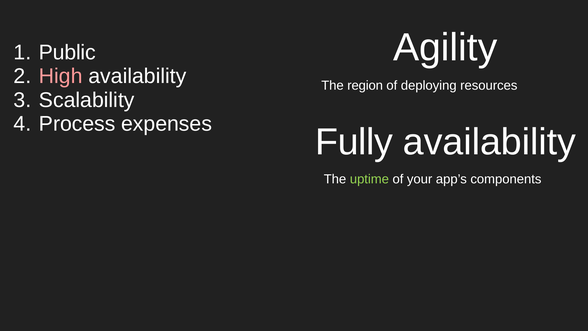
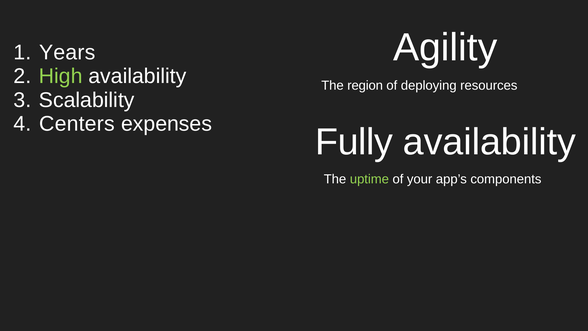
Public: Public -> Years
High colour: pink -> light green
Process: Process -> Centers
